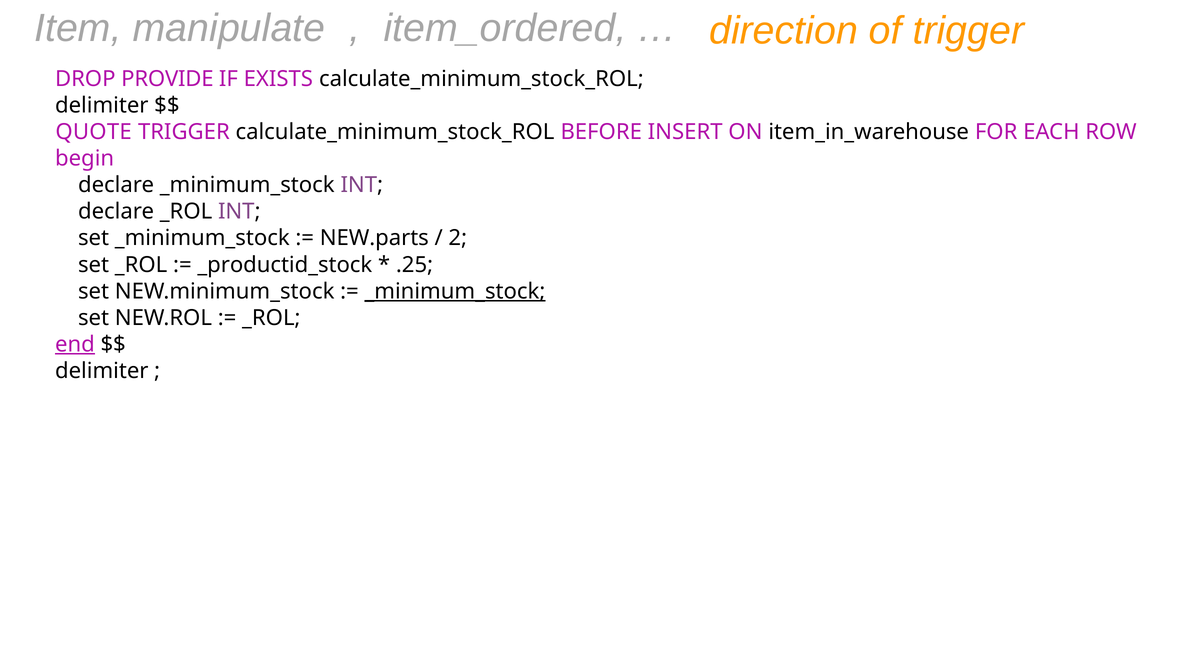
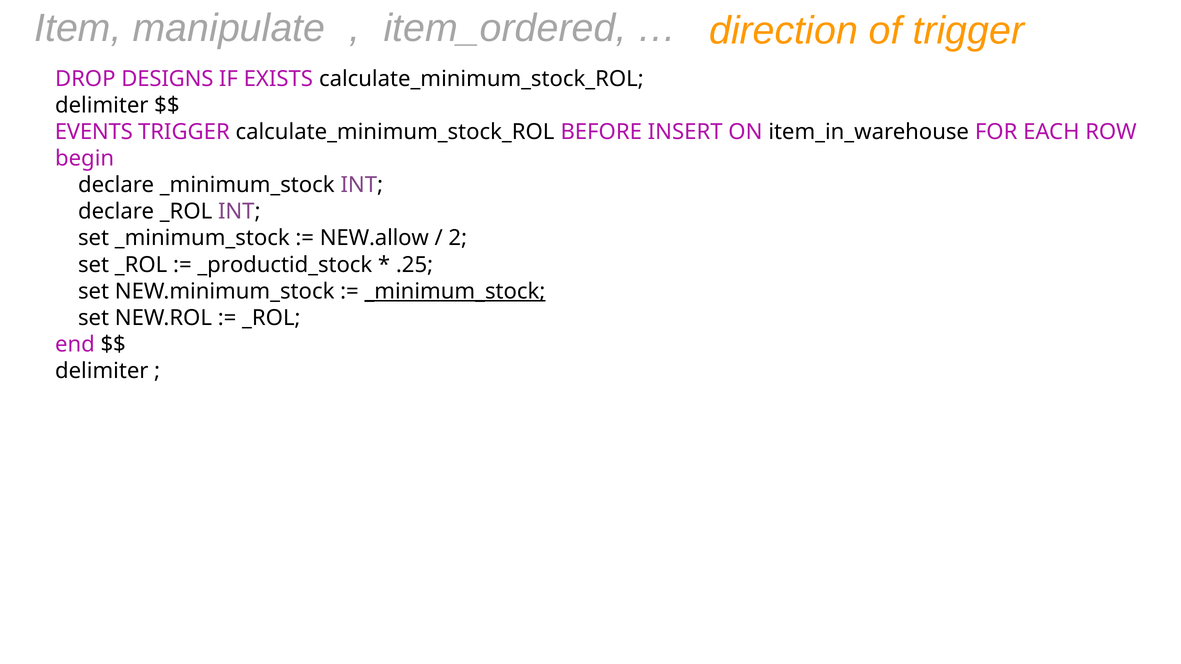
PROVIDE: PROVIDE -> DESIGNS
QUOTE: QUOTE -> EVENTS
NEW.parts: NEW.parts -> NEW.allow
end underline: present -> none
